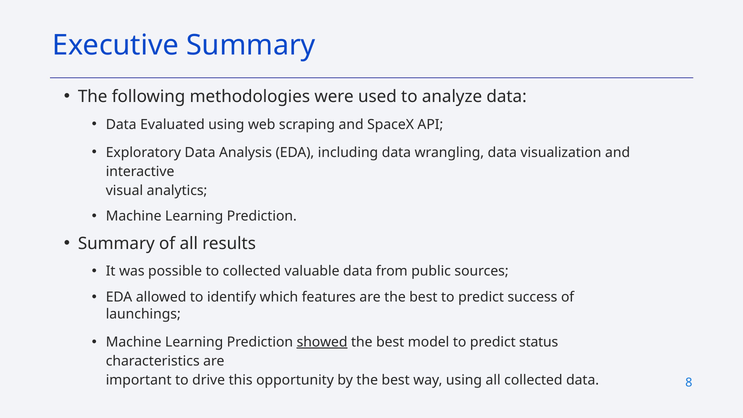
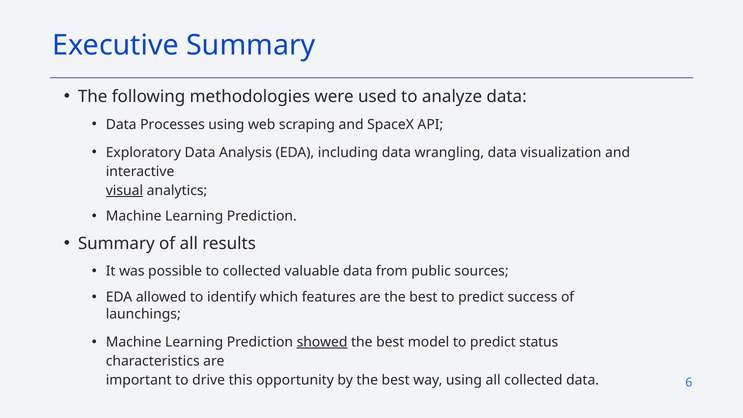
Evaluated: Evaluated -> Processes
visual underline: none -> present
8: 8 -> 6
